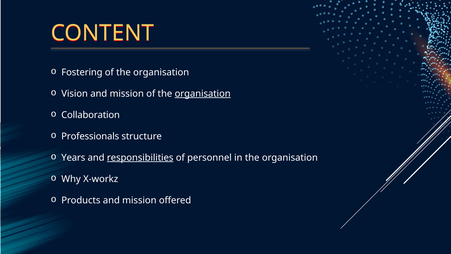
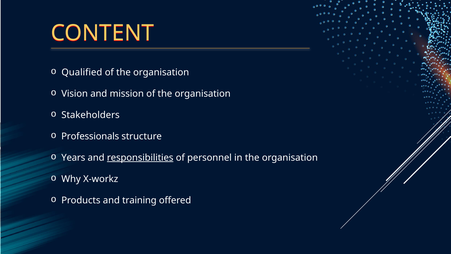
Fostering: Fostering -> Qualified
organisation at (203, 94) underline: present -> none
Collaboration: Collaboration -> Stakeholders
Products and mission: mission -> training
